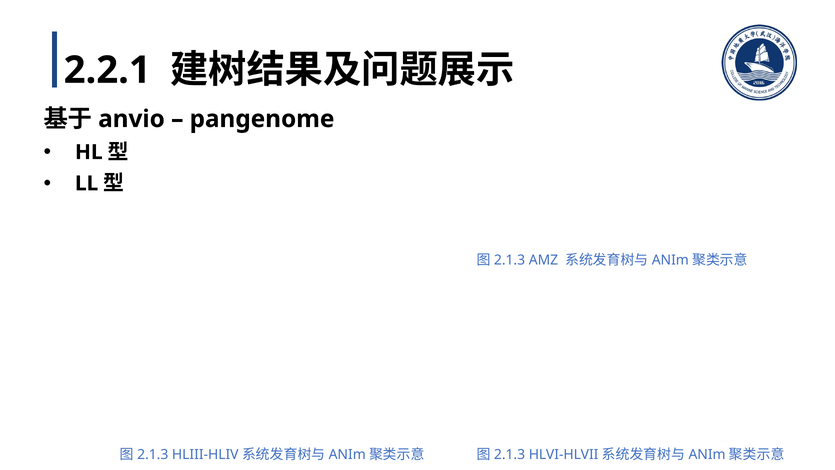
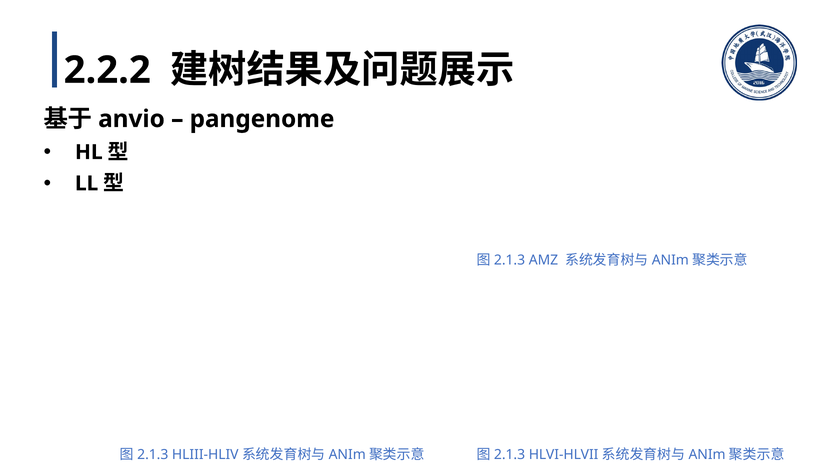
2.2.1: 2.2.1 -> 2.2.2
